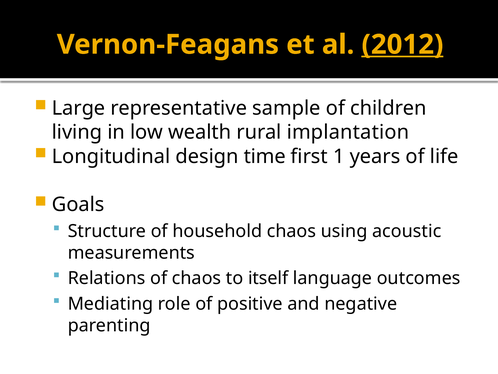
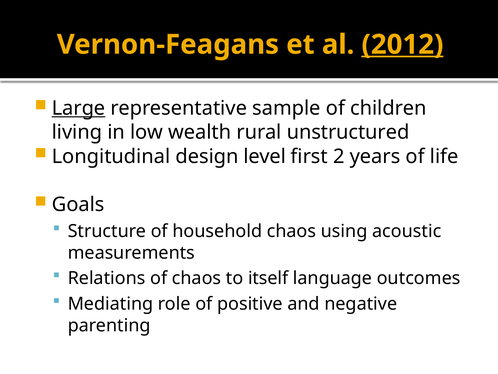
Large underline: none -> present
implantation: implantation -> unstructured
time: time -> level
1: 1 -> 2
